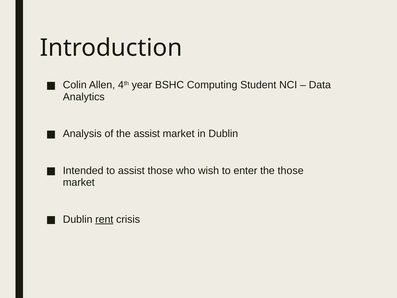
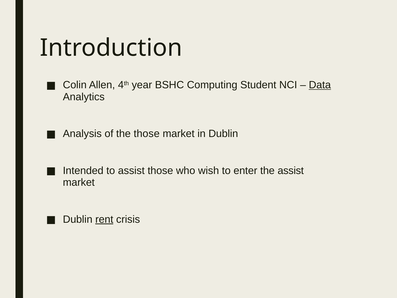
Data underline: none -> present
the assist: assist -> those
the those: those -> assist
